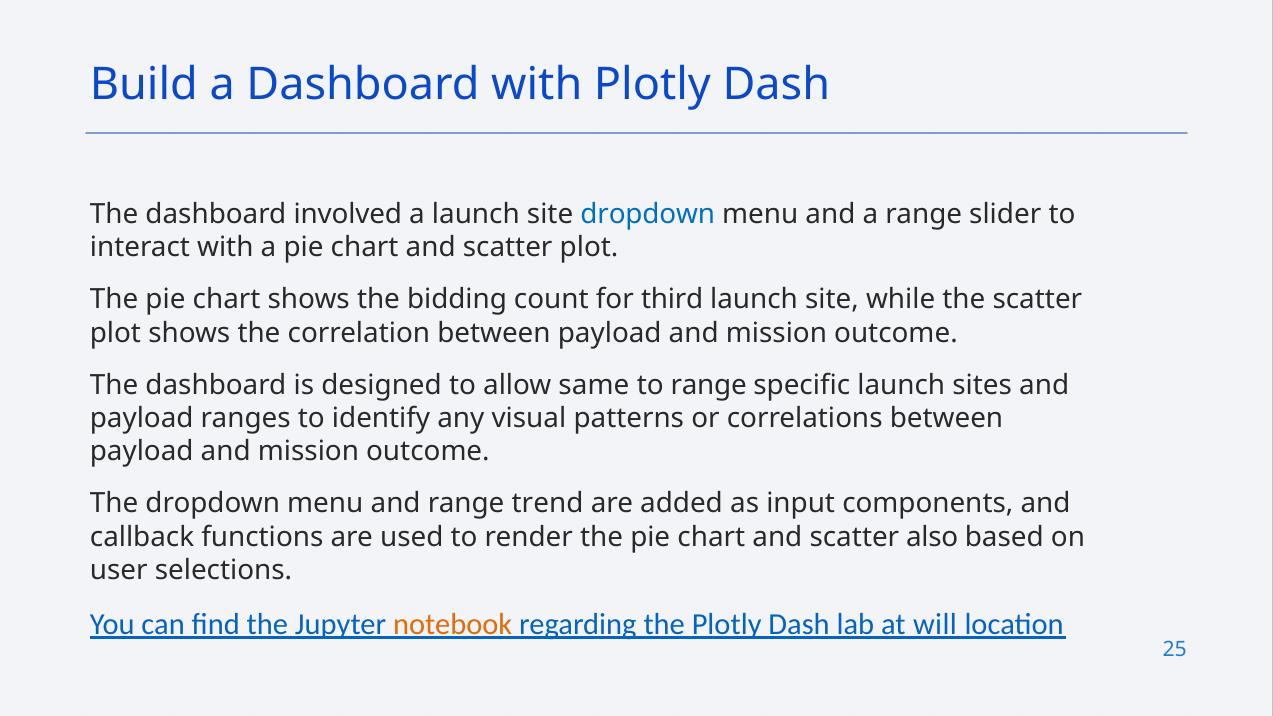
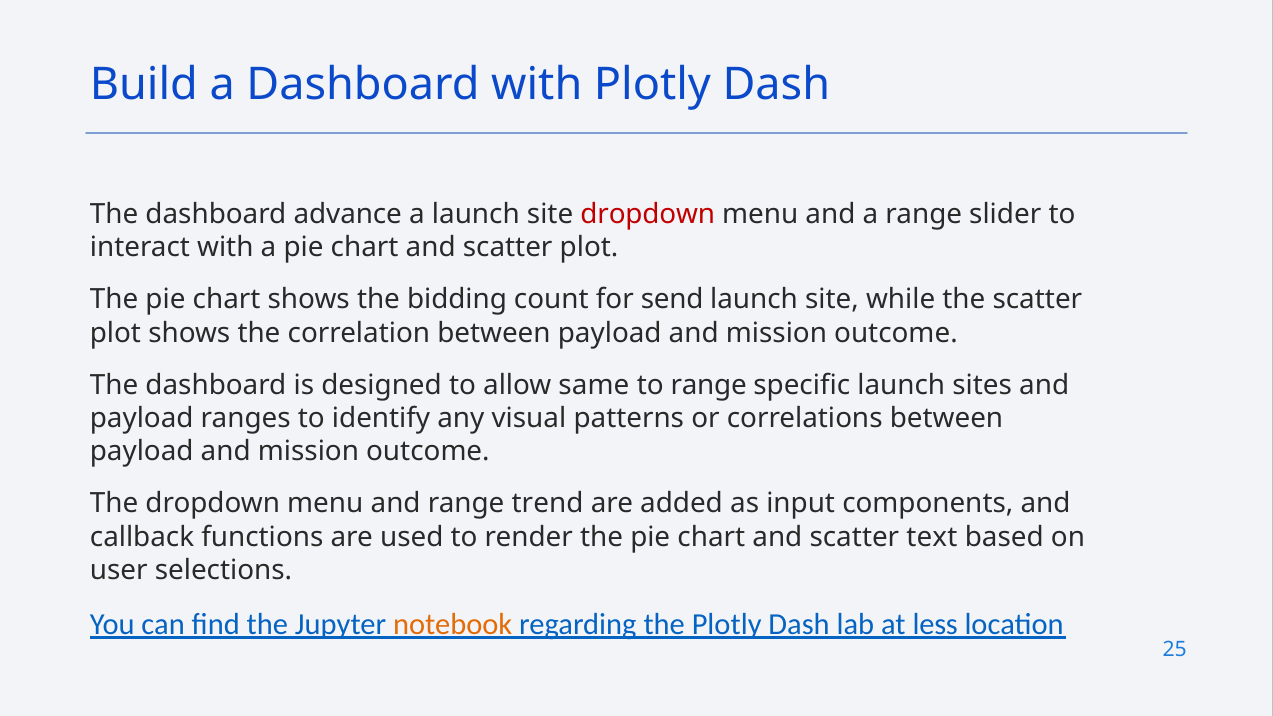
involved: involved -> advance
dropdown at (648, 214) colour: blue -> red
third: third -> send
also: also -> text
will: will -> less
